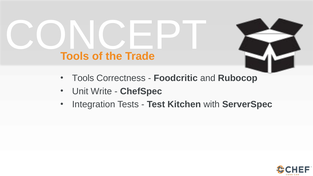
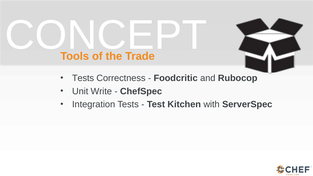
Tools at (83, 78): Tools -> Tests
